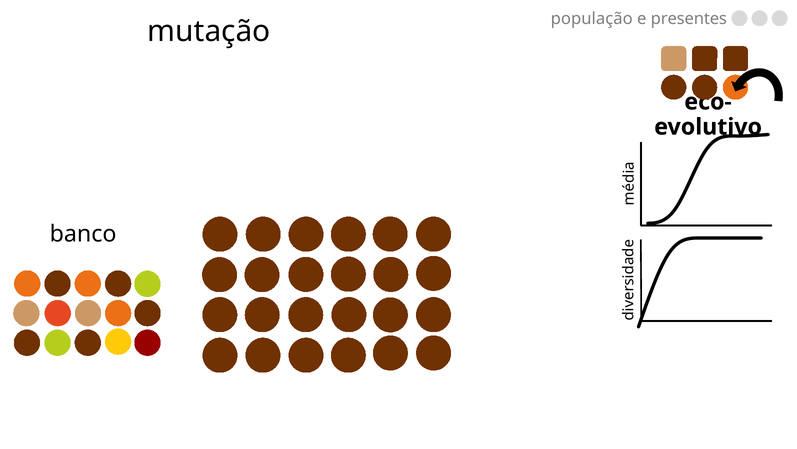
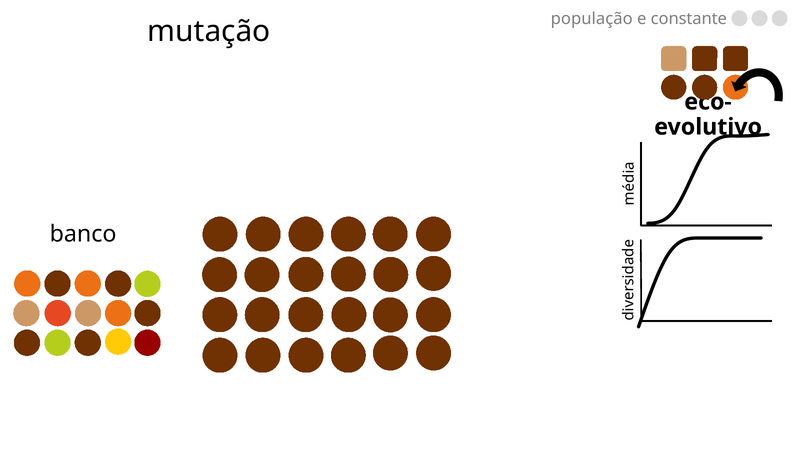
presentes: presentes -> constante
